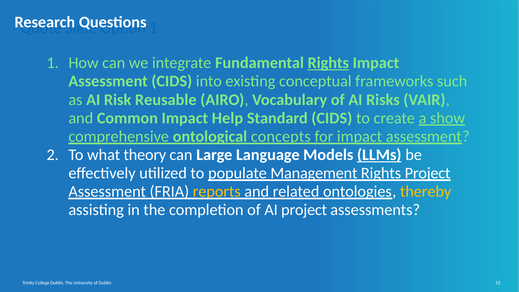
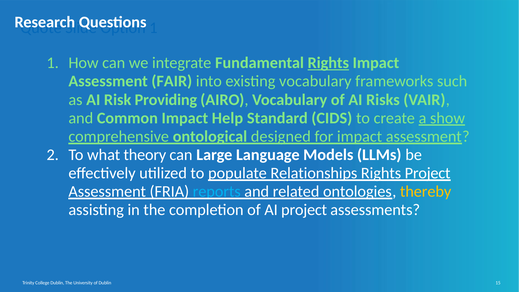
Assessment CIDS: CIDS -> FAIR
existing conceptual: conceptual -> vocabulary
Reusable: Reusable -> Providing
concepts: concepts -> designed
LLMs underline: present -> none
Management: Management -> Relationships
reports colour: yellow -> light blue
